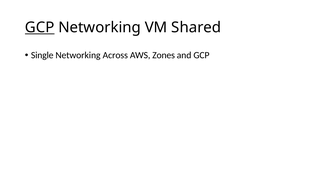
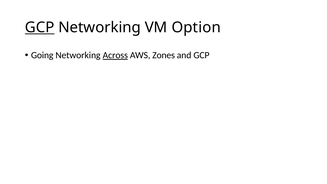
Shared: Shared -> Option
Single: Single -> Going
Across underline: none -> present
